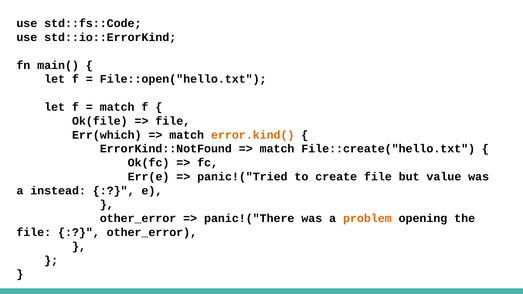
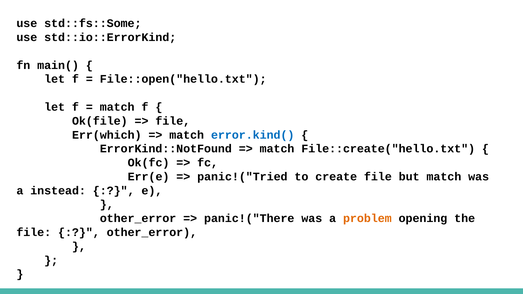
std::fs::Code: std::fs::Code -> std::fs::Some
error.kind( colour: orange -> blue
but value: value -> match
